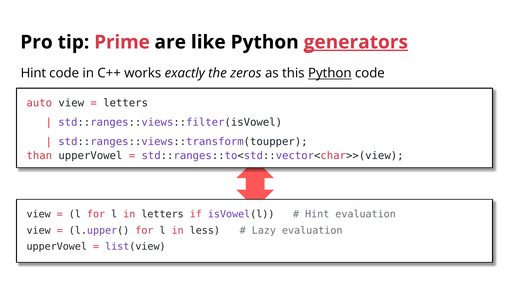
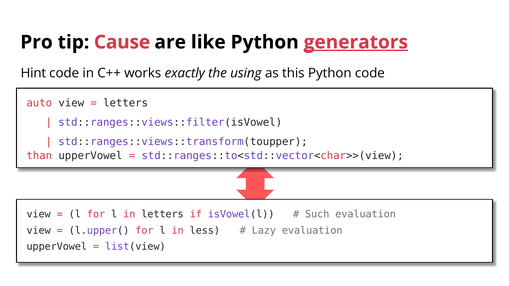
Prime: Prime -> Cause
zeros: zeros -> using
Python at (330, 73) underline: present -> none
Hint at (317, 214): Hint -> Such
